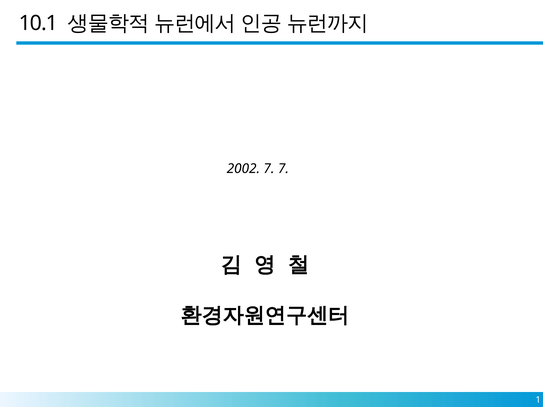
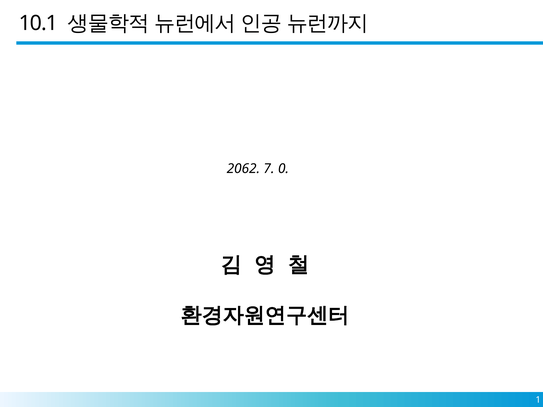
2002: 2002 -> 2062
7 7: 7 -> 0
